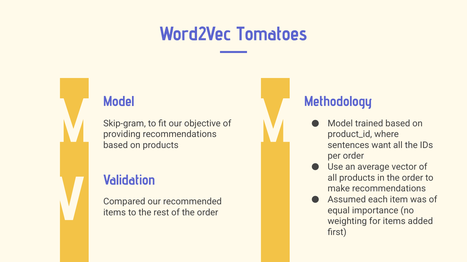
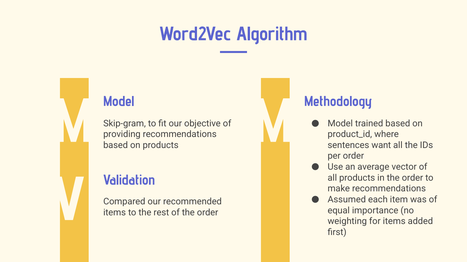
Tomatoes: Tomatoes -> Algorithm
